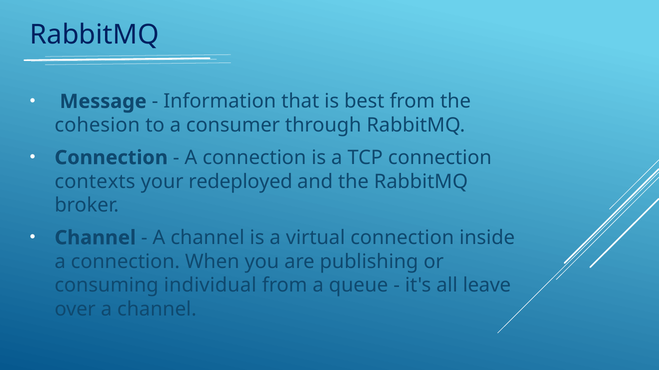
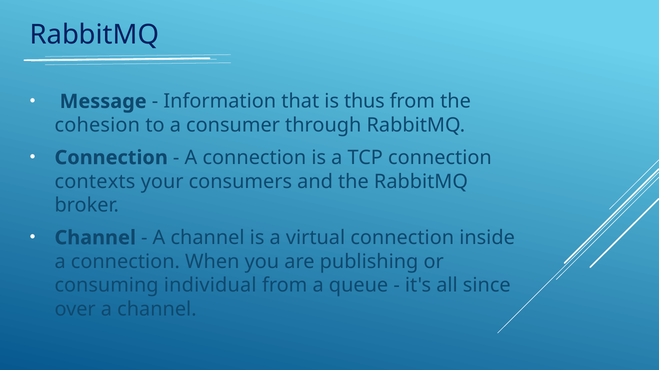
best: best -> thus
redeployed: redeployed -> consumers
leave: leave -> since
